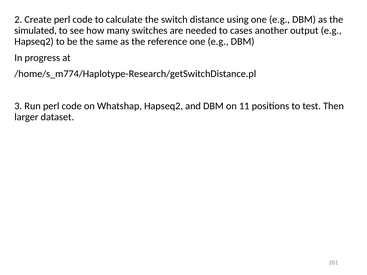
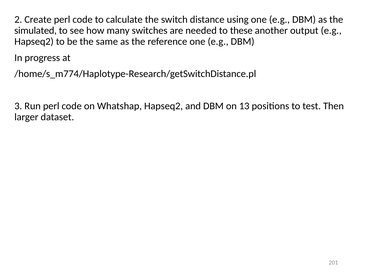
cases: cases -> these
11: 11 -> 13
